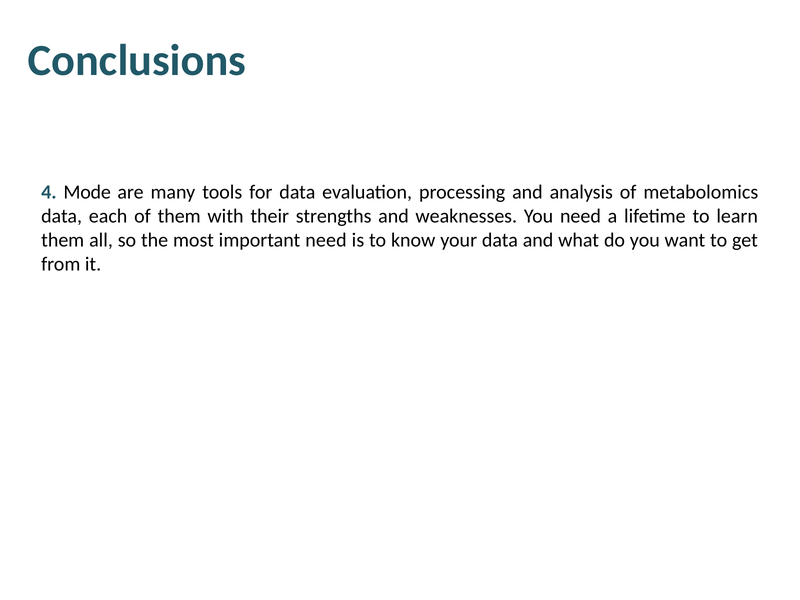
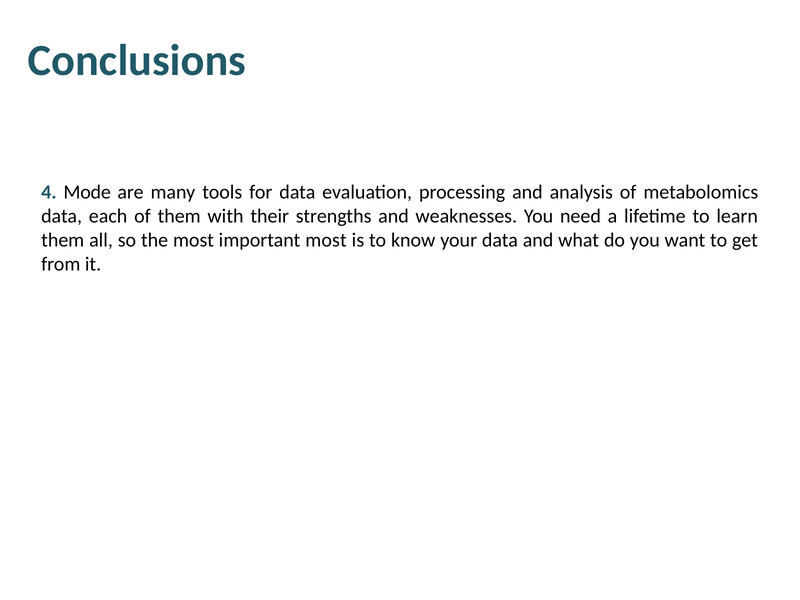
important need: need -> most
